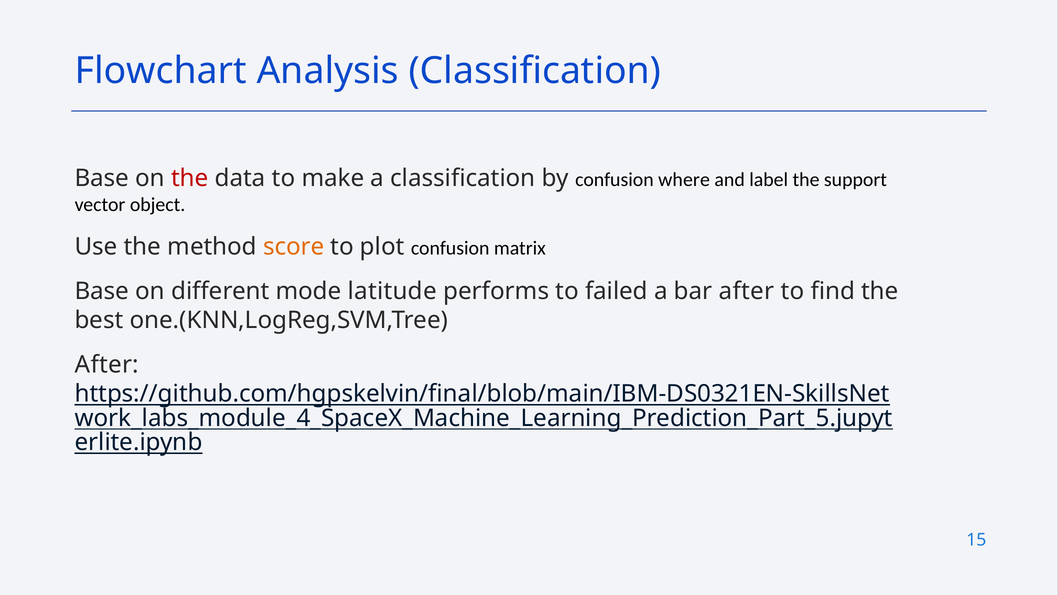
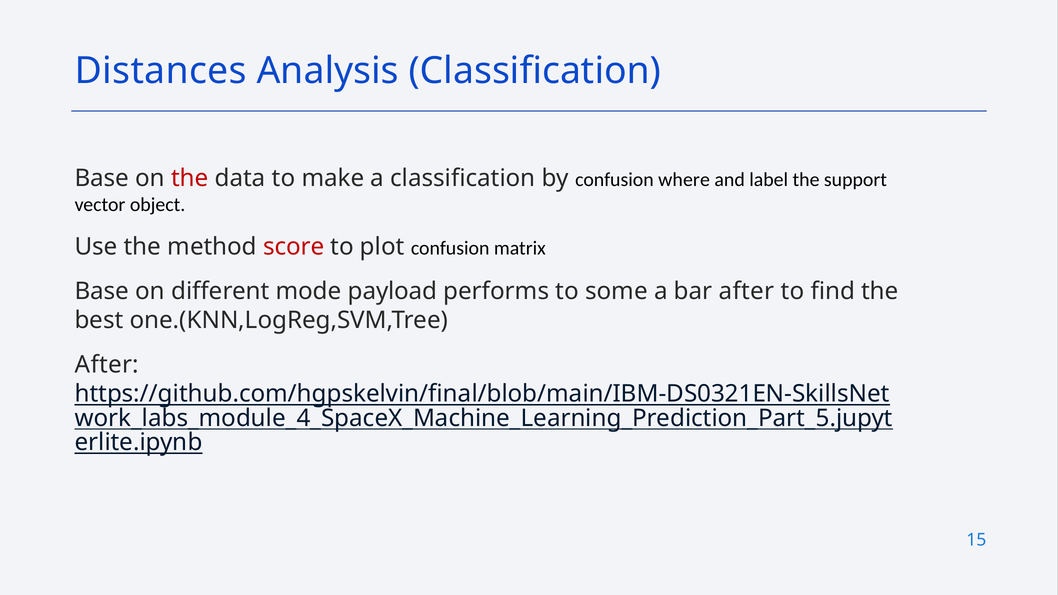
Flowchart: Flowchart -> Distances
score colour: orange -> red
latitude: latitude -> payload
failed: failed -> some
